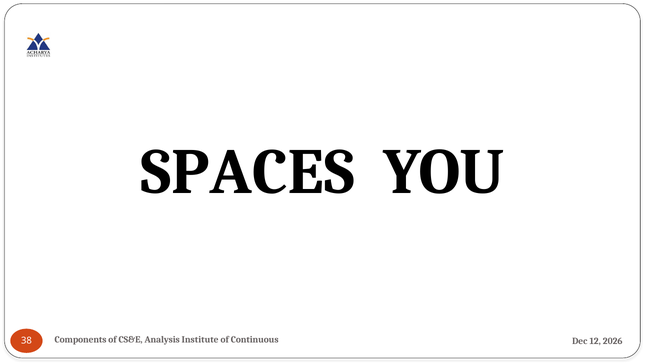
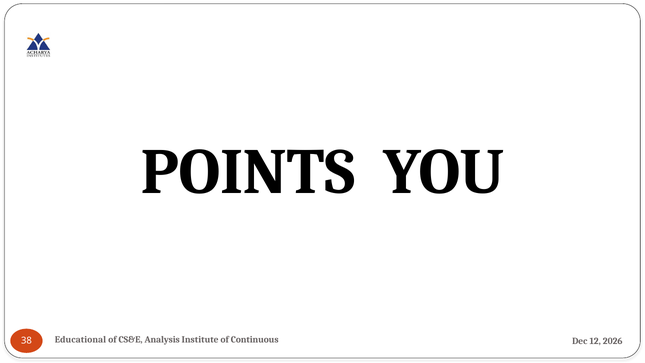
SPACES: SPACES -> POINTS
Components: Components -> Educational
